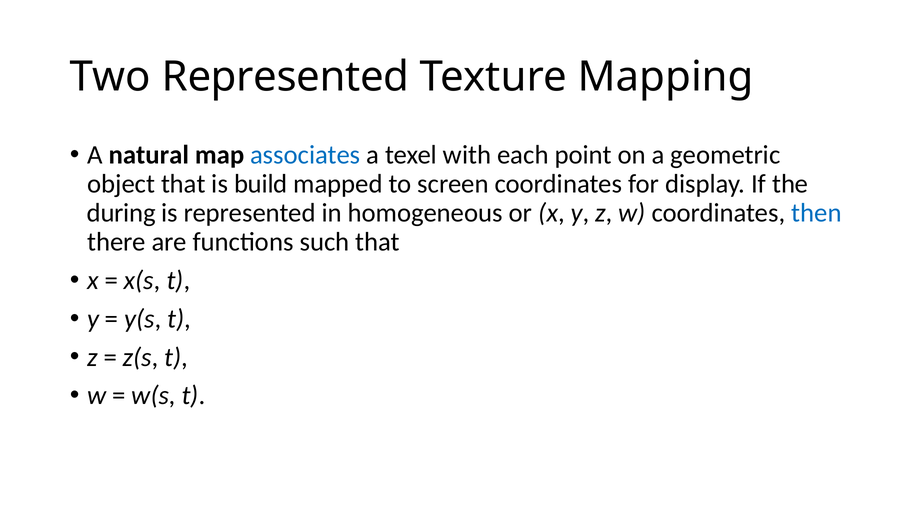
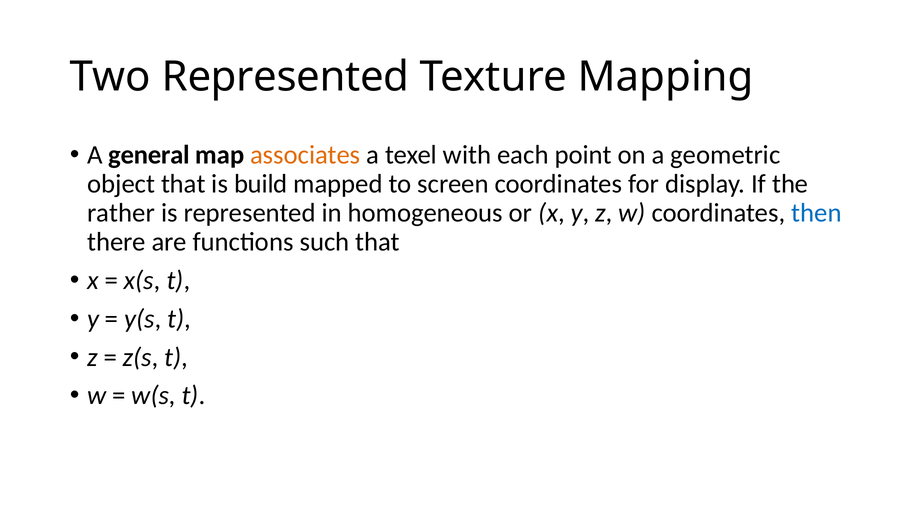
natural: natural -> general
associates colour: blue -> orange
during: during -> rather
